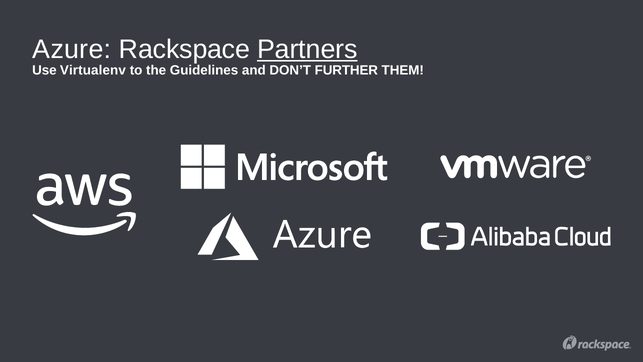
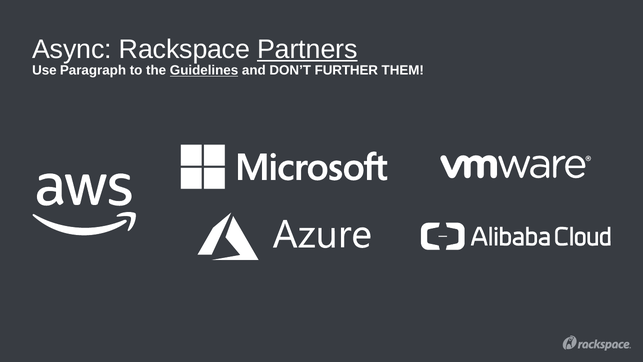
Azure: Azure -> Async
Virtualenv: Virtualenv -> Paragraph
Guidelines underline: none -> present
